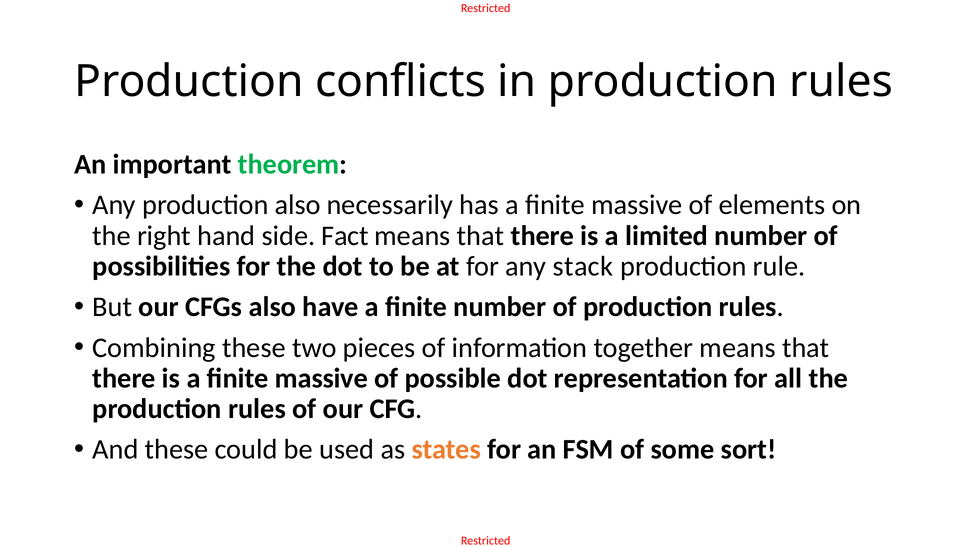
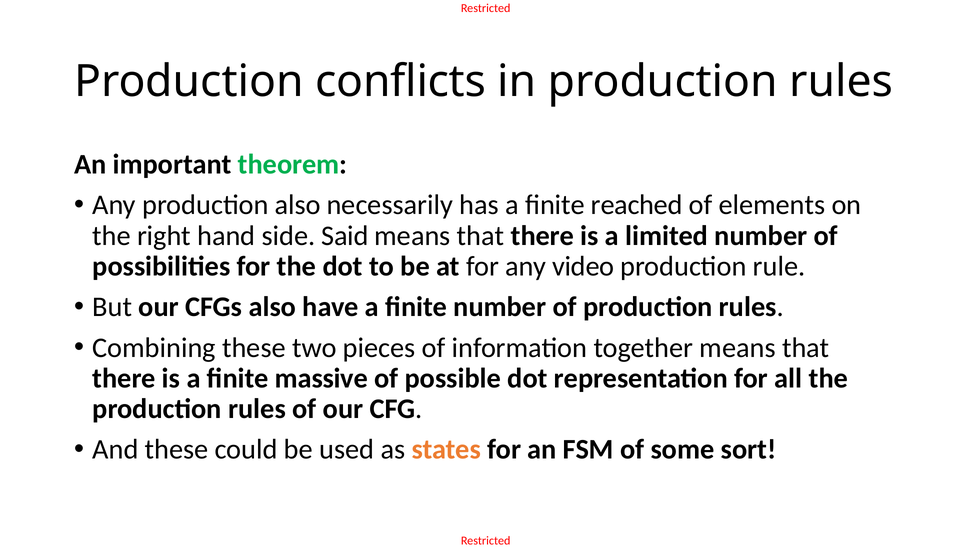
has a finite massive: massive -> reached
Fact: Fact -> Said
stack: stack -> video
